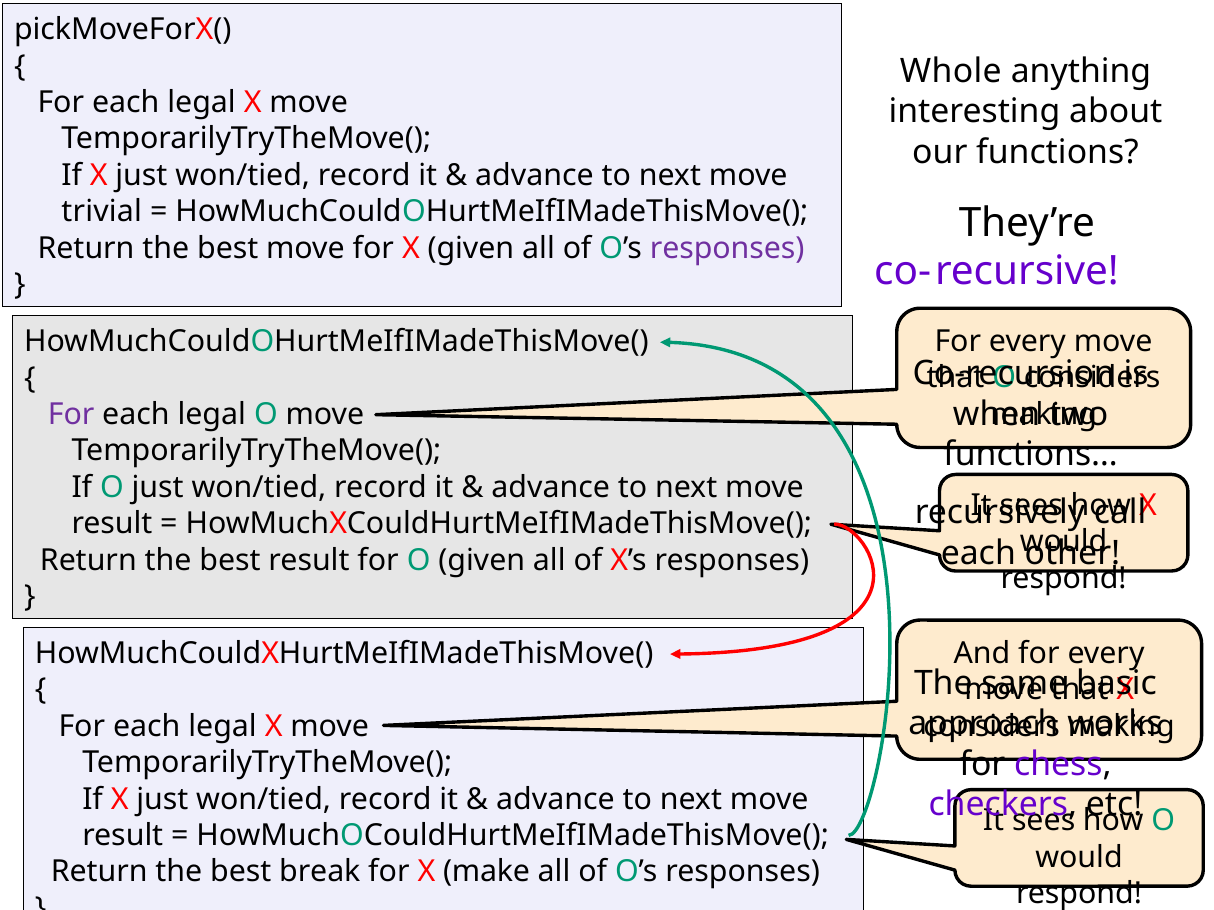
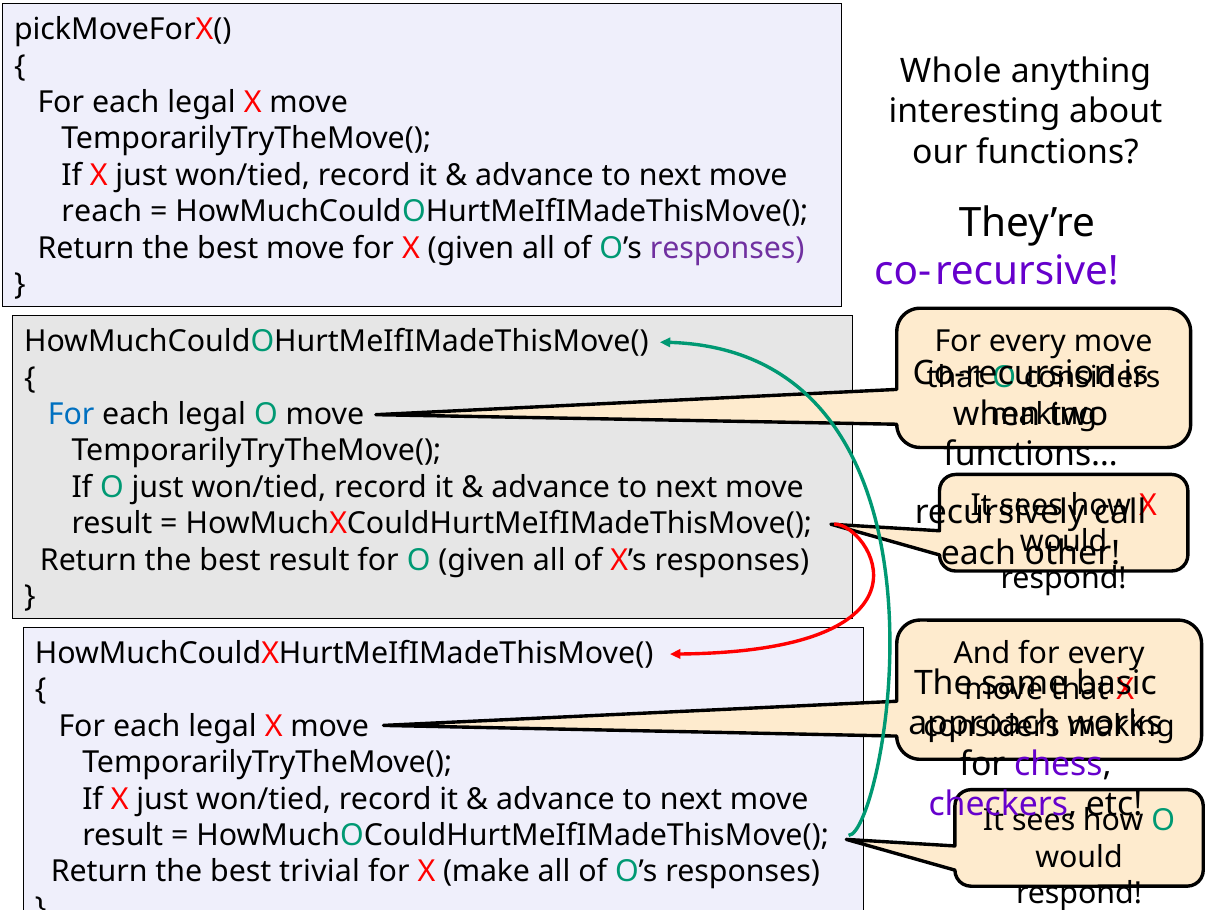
trivial: trivial -> reach
For at (71, 415) colour: purple -> blue
break: break -> trivial
